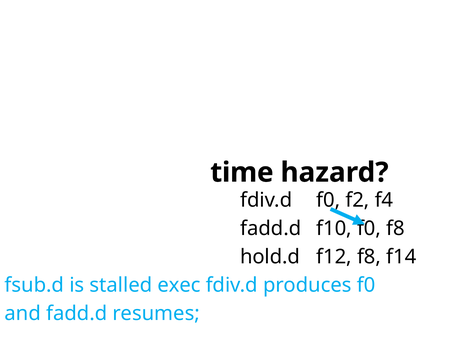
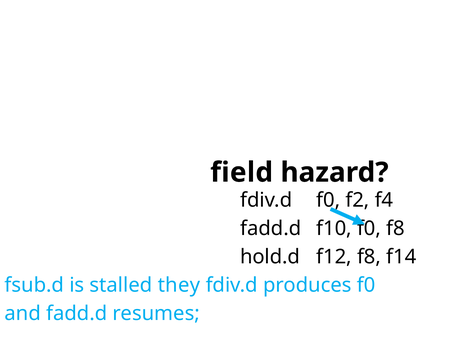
time: time -> field
exec: exec -> they
